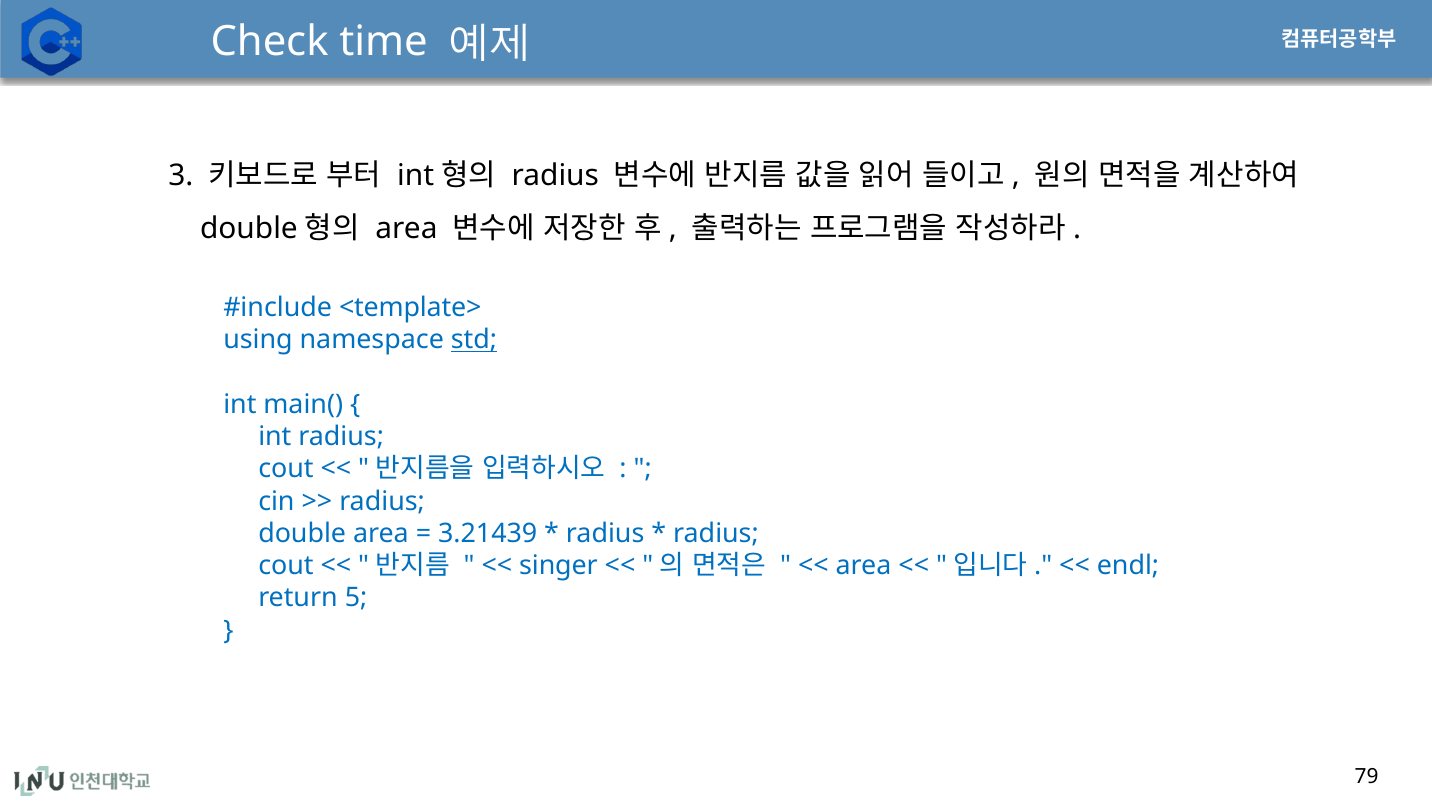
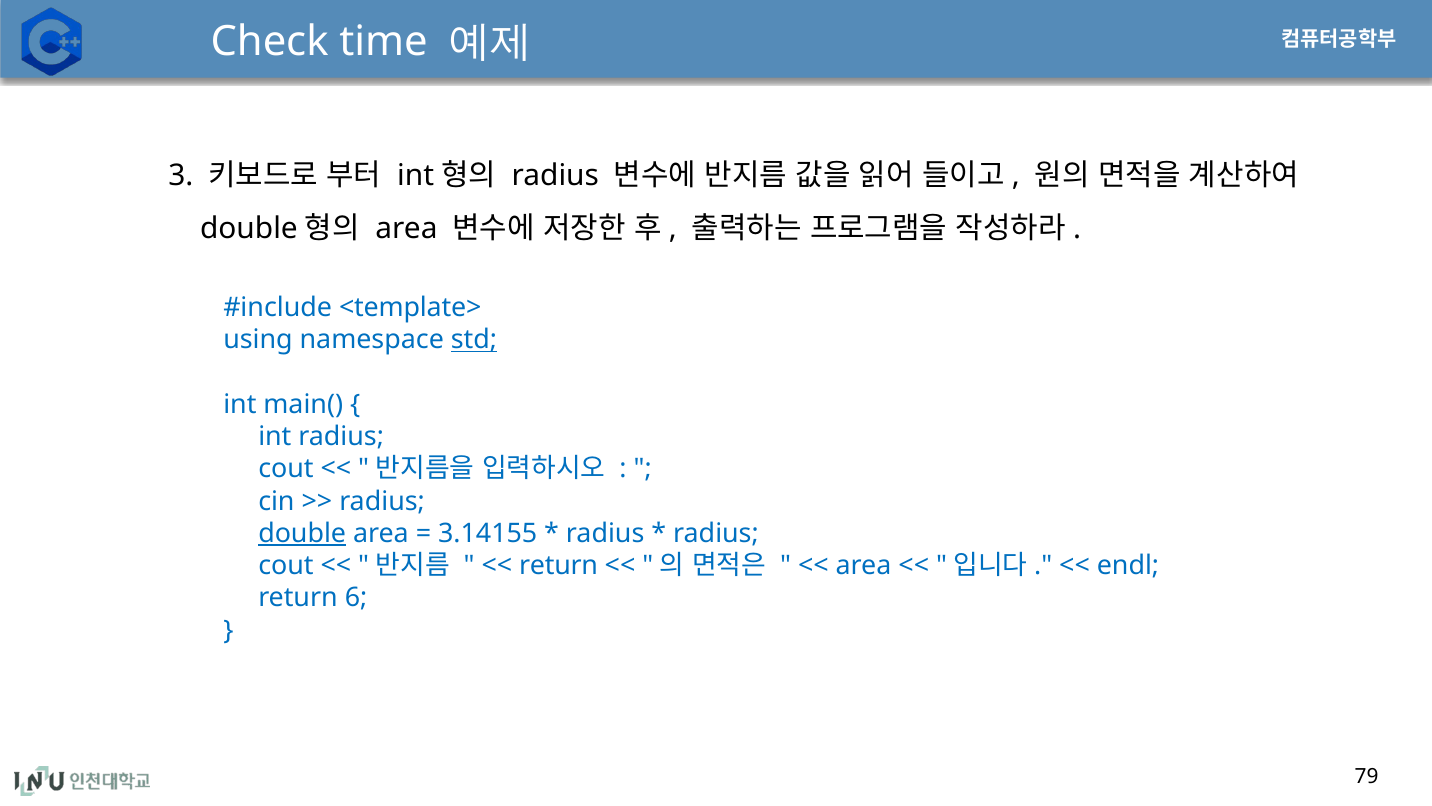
double at (302, 533) underline: none -> present
3.21439: 3.21439 -> 3.14155
singer at (558, 565): singer -> return
5: 5 -> 6
